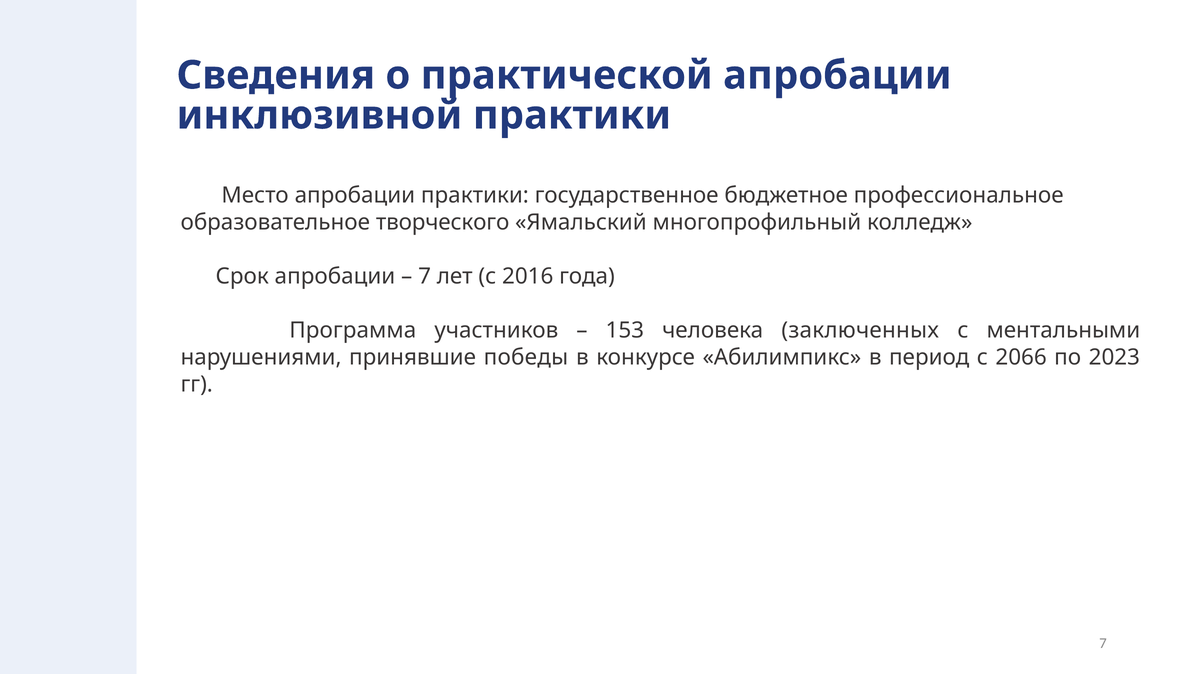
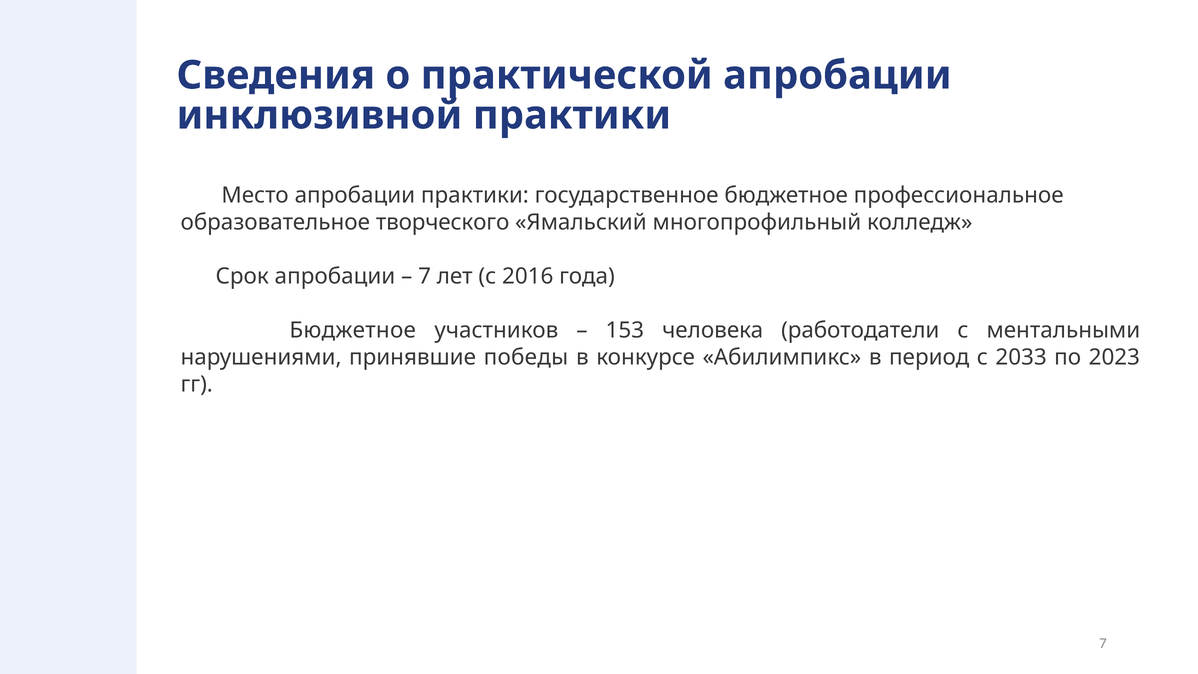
Программа at (353, 330): Программа -> Бюджетное
заключенных: заключенных -> работодатели
2066: 2066 -> 2033
